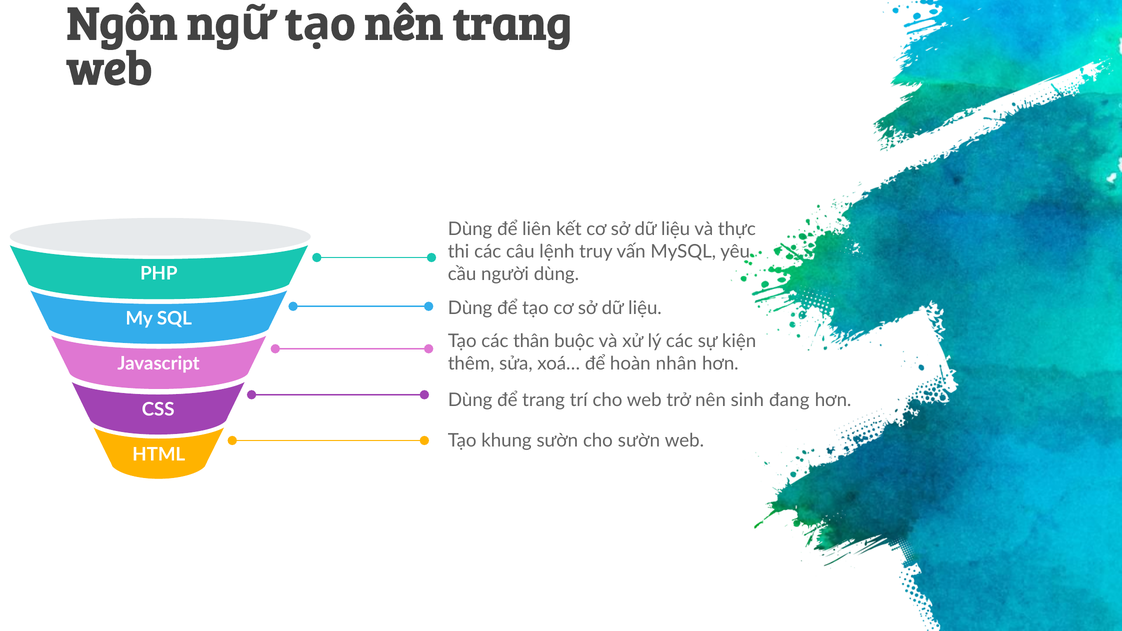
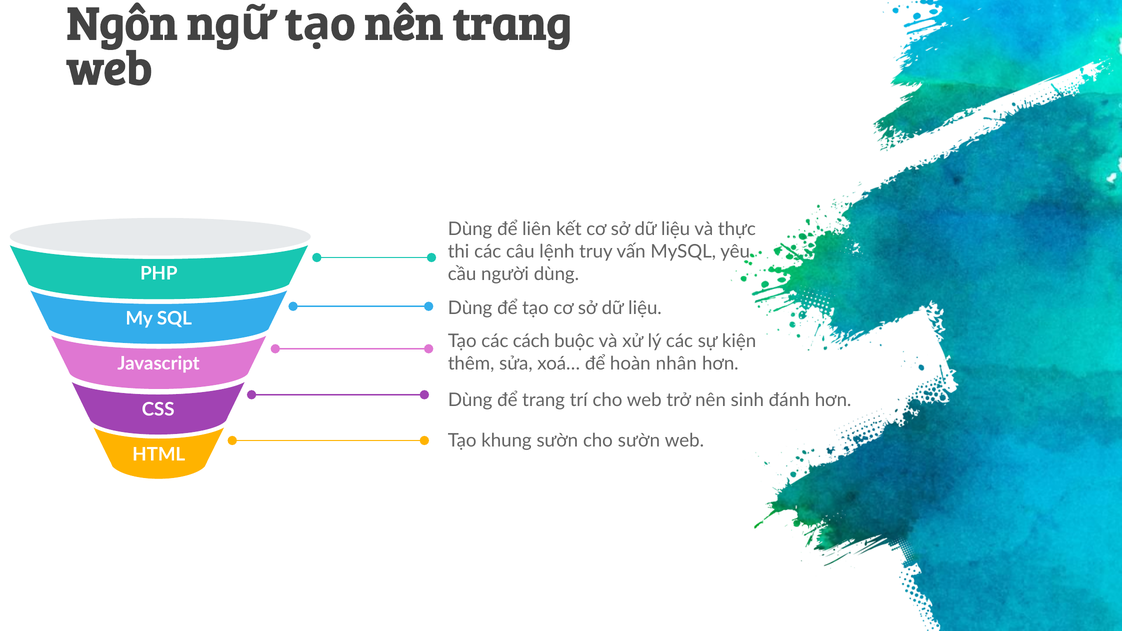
thân: thân -> cách
đang: đang -> đánh
